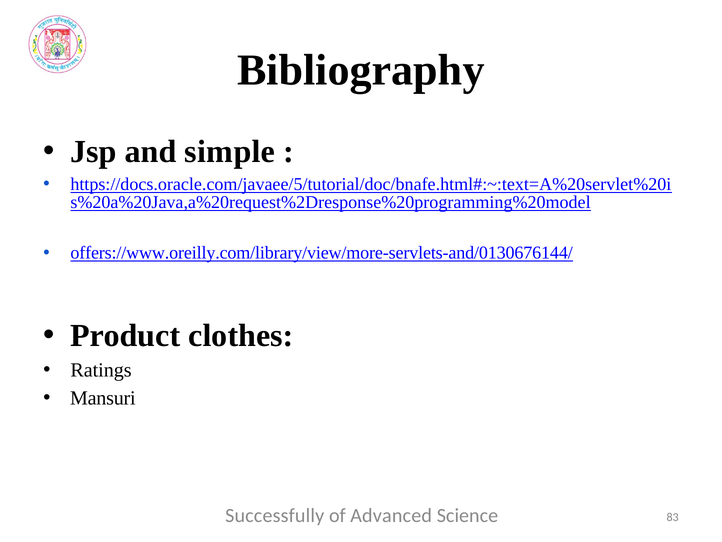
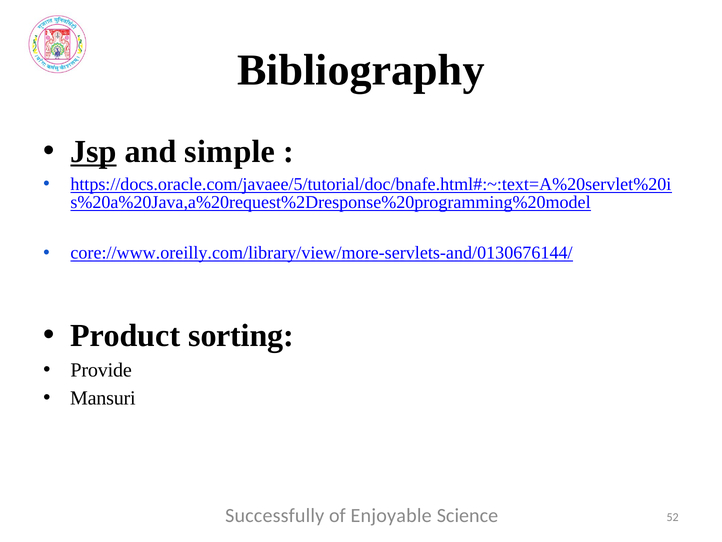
Jsp underline: none -> present
offers://www.oreilly.com/library/view/more-servlets-and/0130676144/: offers://www.oreilly.com/library/view/more-servlets-and/0130676144/ -> core://www.oreilly.com/library/view/more-servlets-and/0130676144/
clothes: clothes -> sorting
Ratings: Ratings -> Provide
Advanced: Advanced -> Enjoyable
83: 83 -> 52
